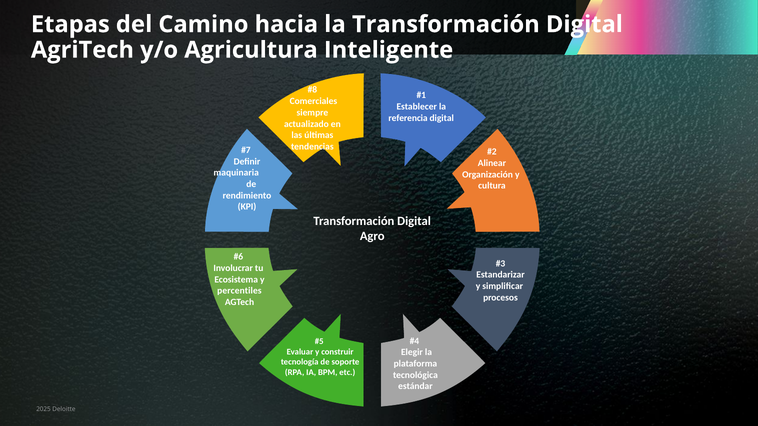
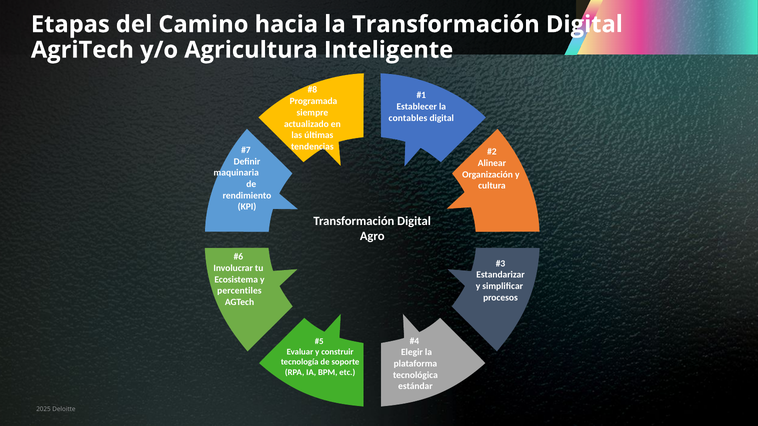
Comerciales: Comerciales -> Programada
referencia: referencia -> contables
